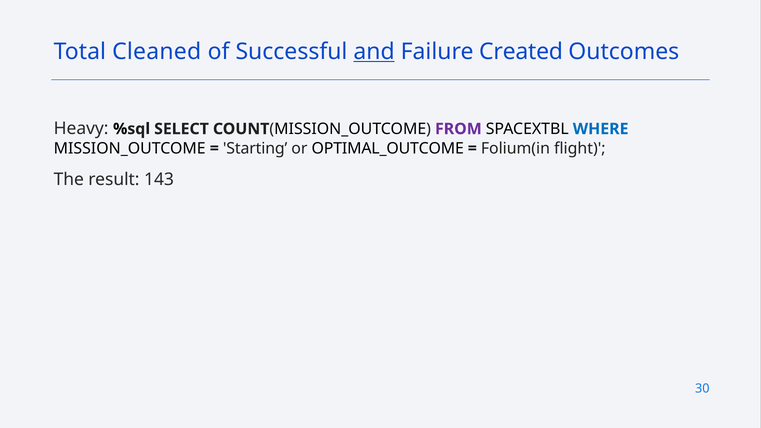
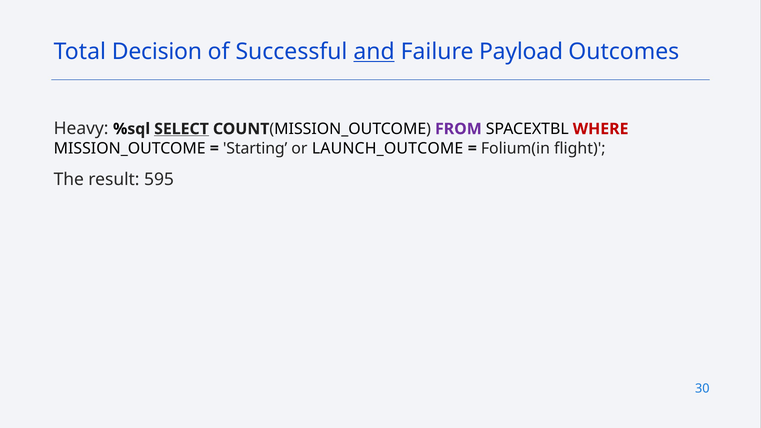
Cleaned: Cleaned -> Decision
Created: Created -> Payload
SELECT underline: none -> present
WHERE colour: blue -> red
OPTIMAL_OUTCOME: OPTIMAL_OUTCOME -> LAUNCH_OUTCOME
143: 143 -> 595
